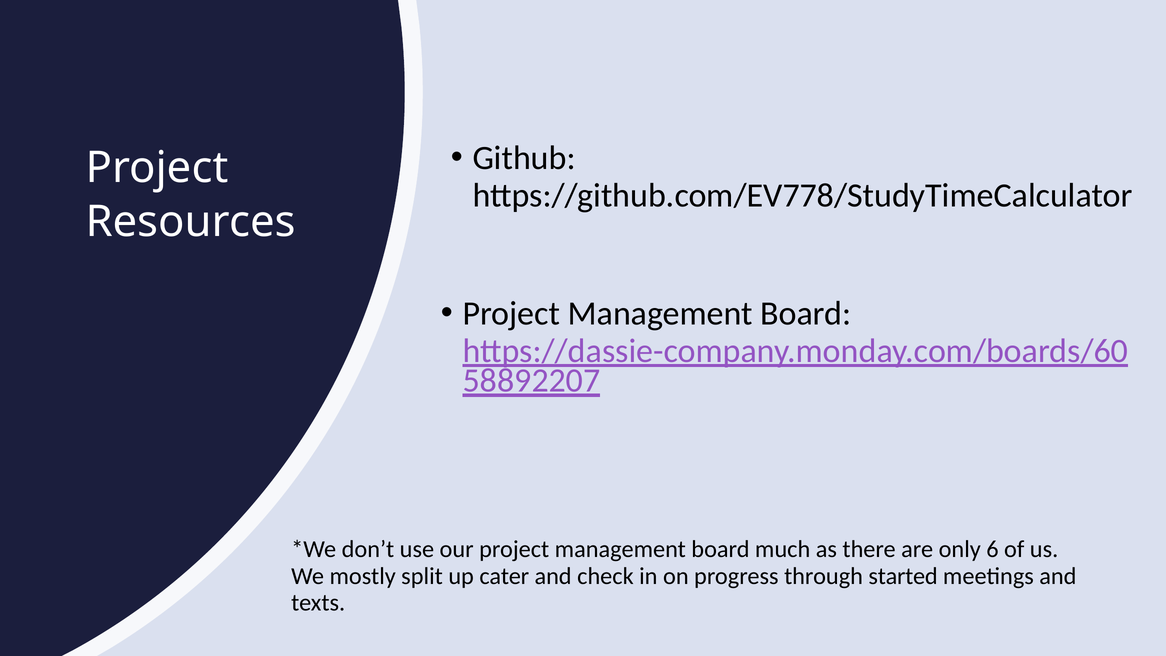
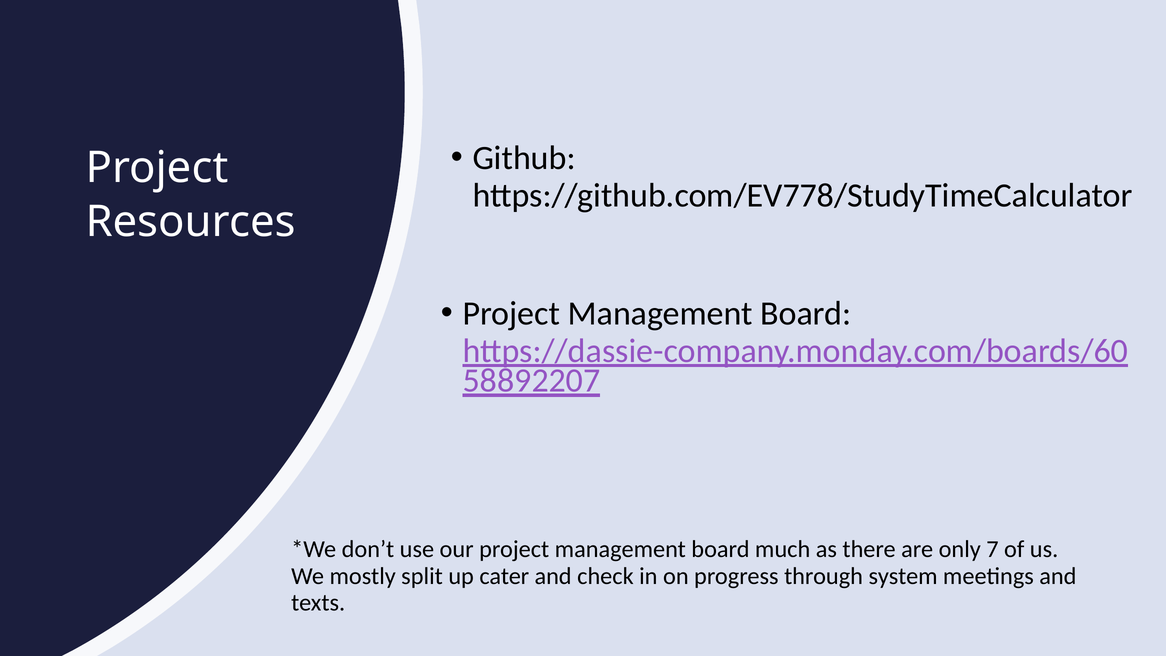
6: 6 -> 7
started: started -> system
